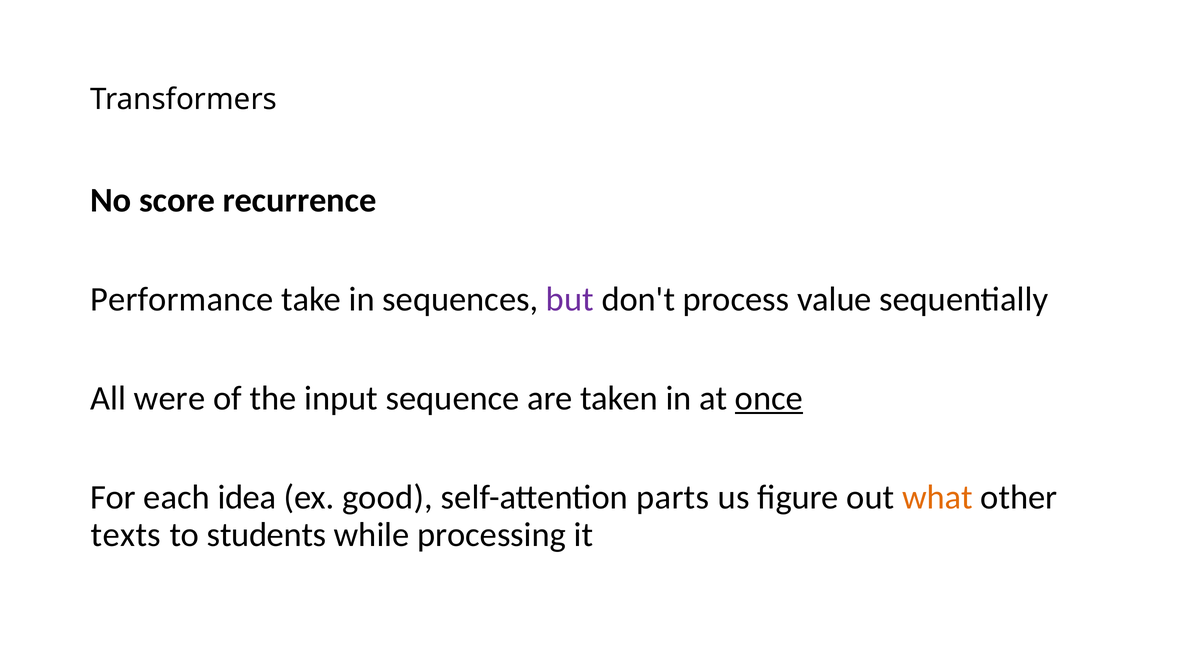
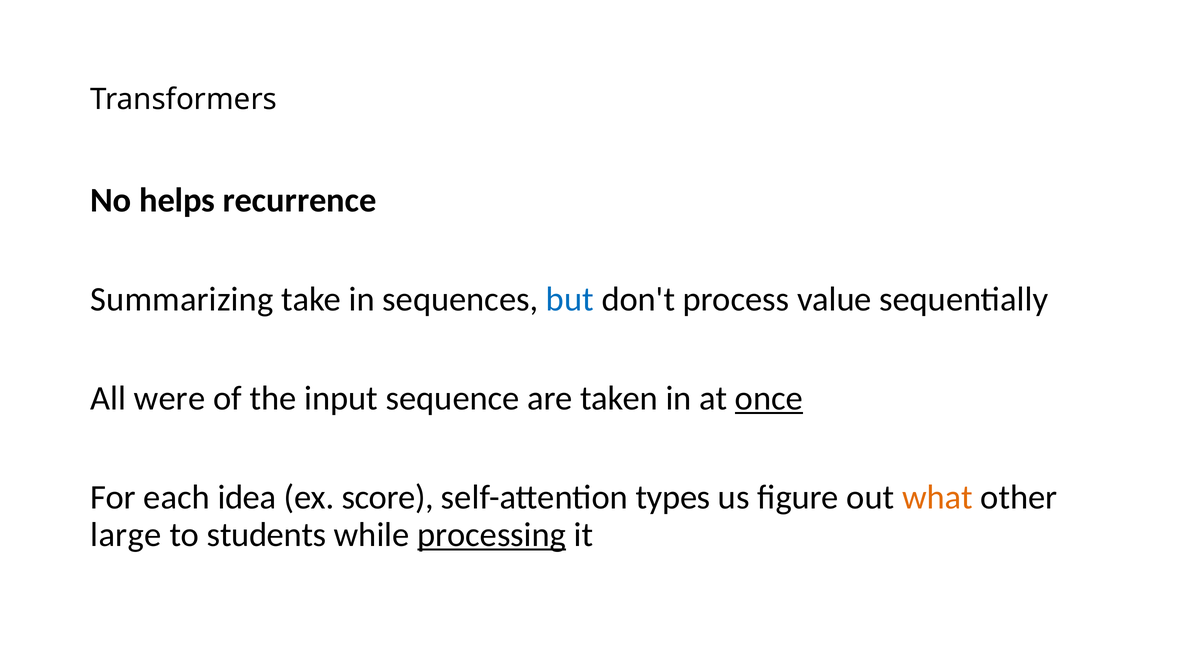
score: score -> helps
Performance: Performance -> Summarizing
but colour: purple -> blue
good: good -> score
parts: parts -> types
texts: texts -> large
processing underline: none -> present
